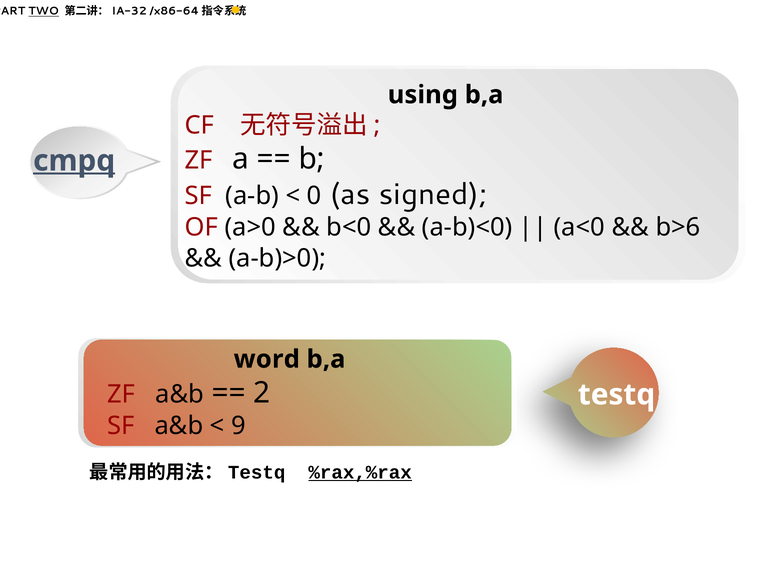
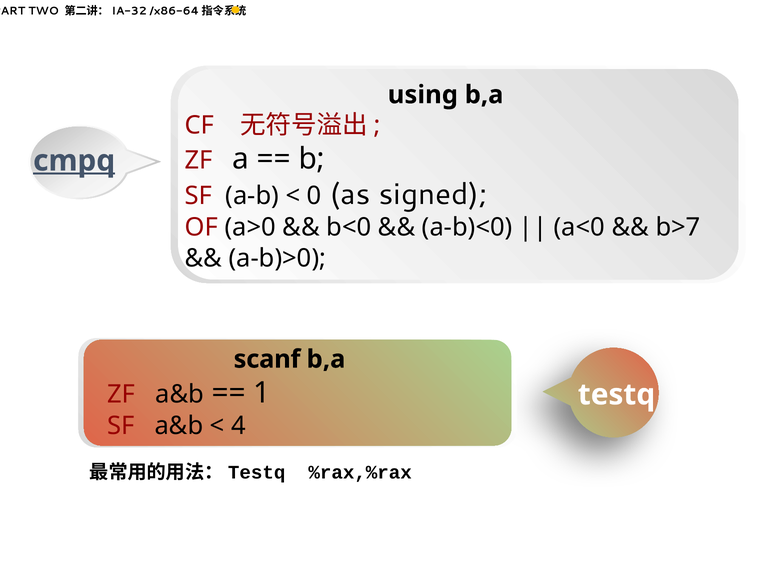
TWO underline: present -> none
b>6: b>6 -> b>7
word: word -> scanf
2: 2 -> 1
9: 9 -> 4
%rax,%rax underline: present -> none
